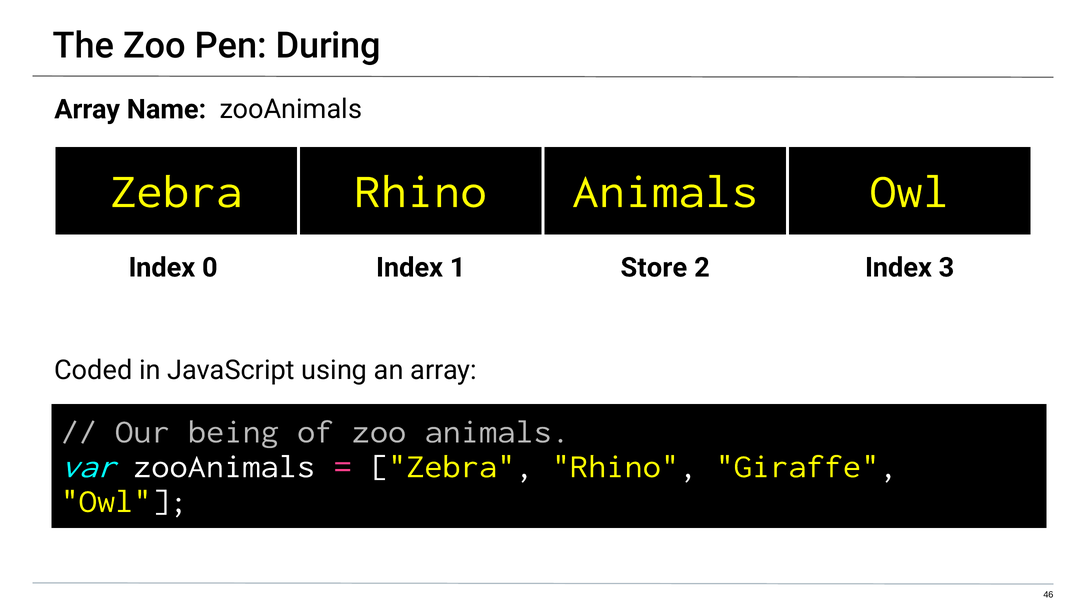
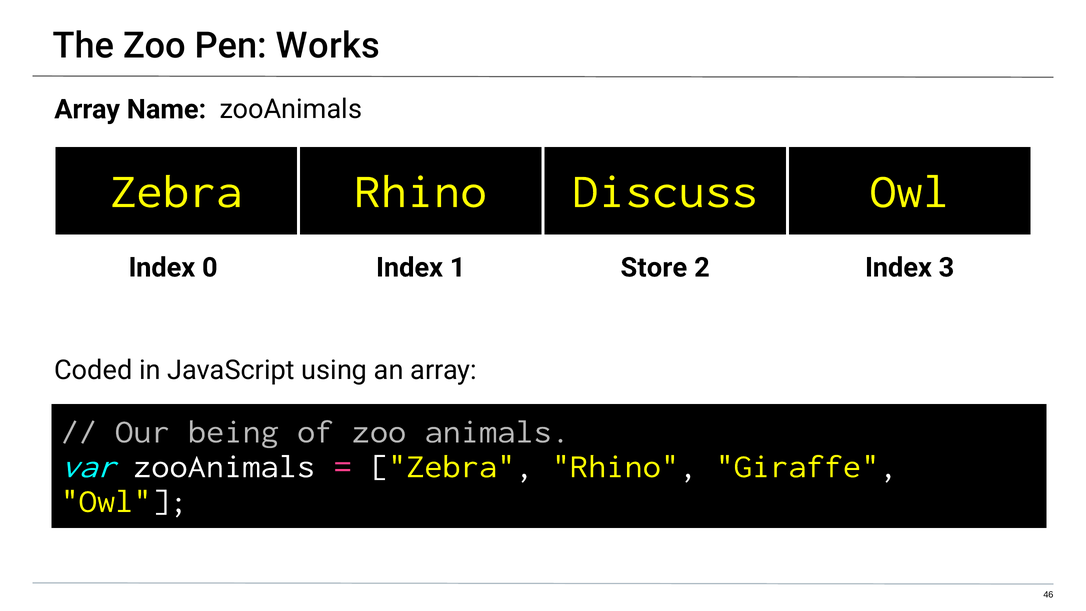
During: During -> Works
Rhino Animals: Animals -> Discuss
